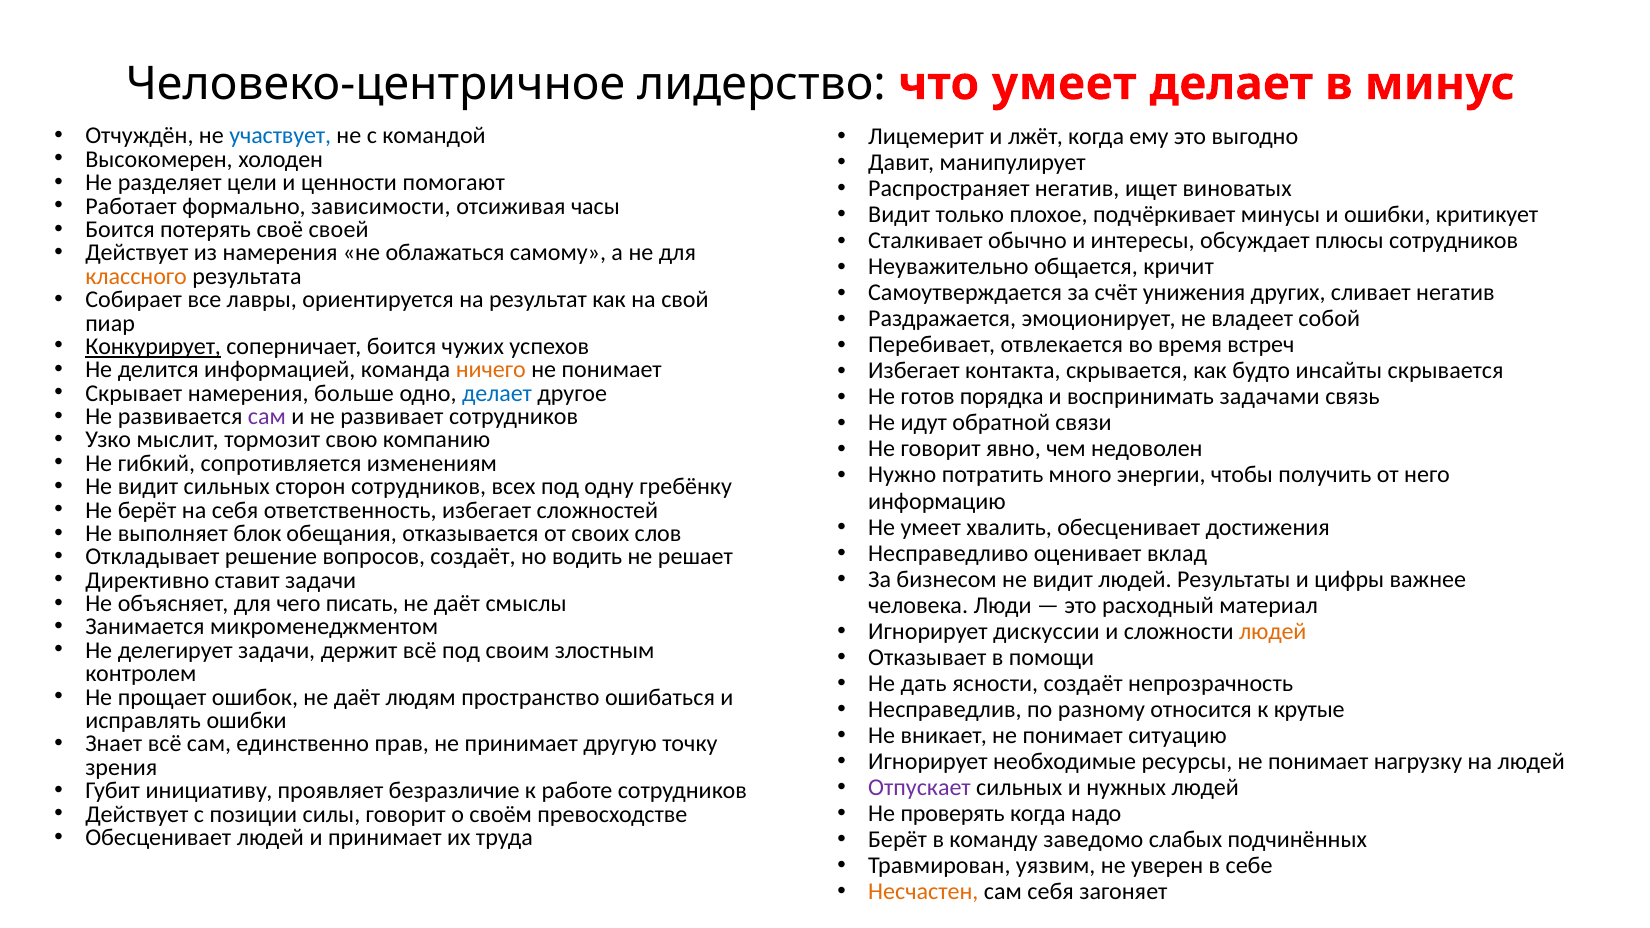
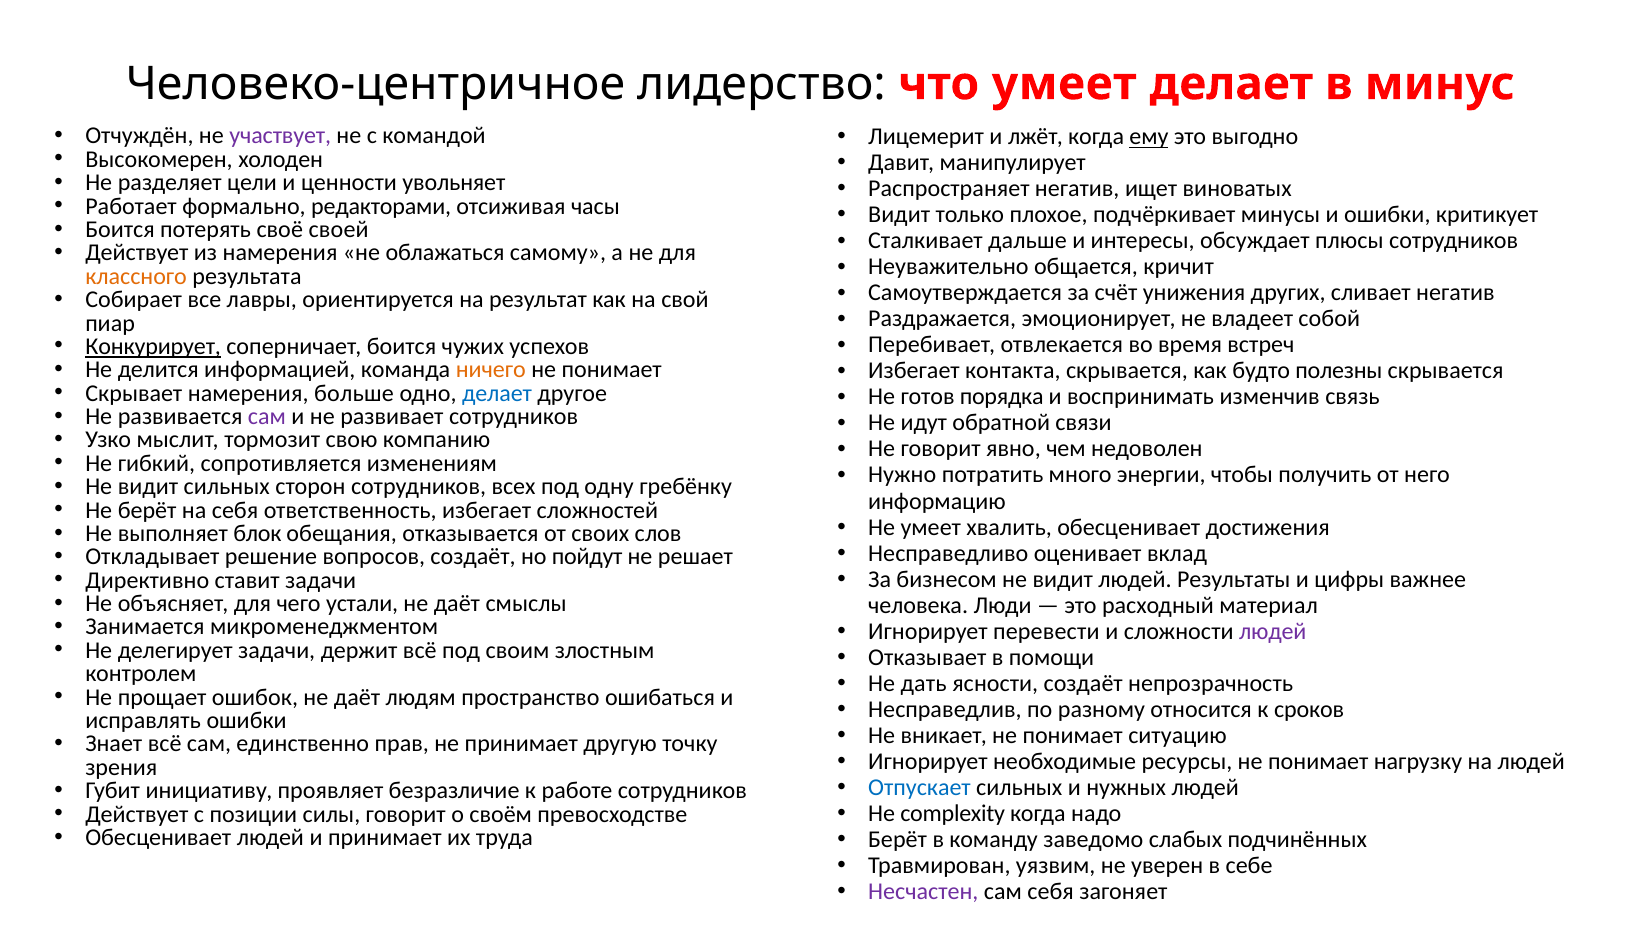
участвует colour: blue -> purple
ему underline: none -> present
помогают: помогают -> увольняет
зависимости: зависимости -> редакторами
обычно: обычно -> дальше
инсайты: инсайты -> полезны
задачами: задачами -> изменчив
водить: водить -> пойдут
писать: писать -> устали
дискуссии: дискуссии -> перевести
людей at (1273, 631) colour: orange -> purple
крутые: крутые -> сроков
Отпускает colour: purple -> blue
проверять: проверять -> complexity
Несчастен colour: orange -> purple
